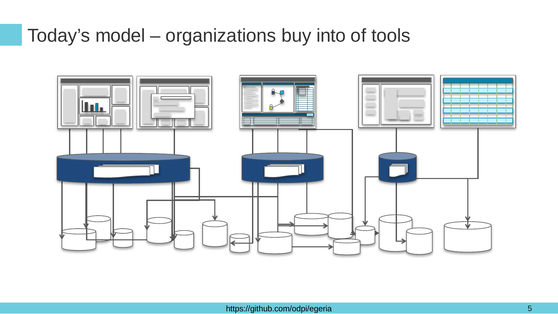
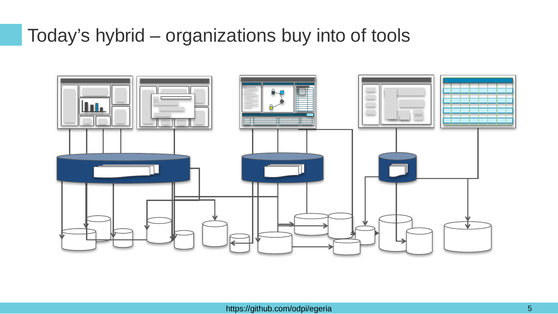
model: model -> hybrid
